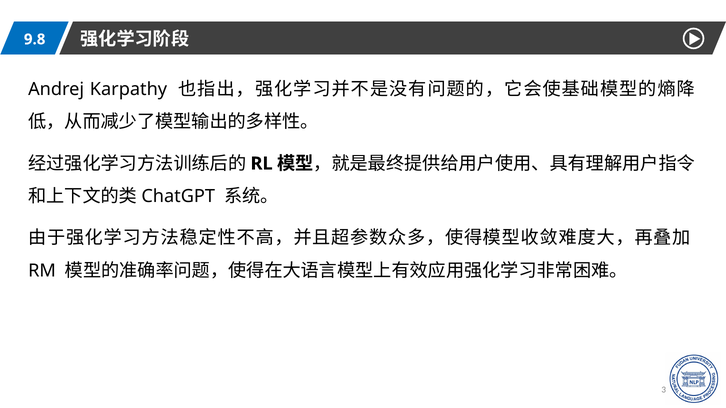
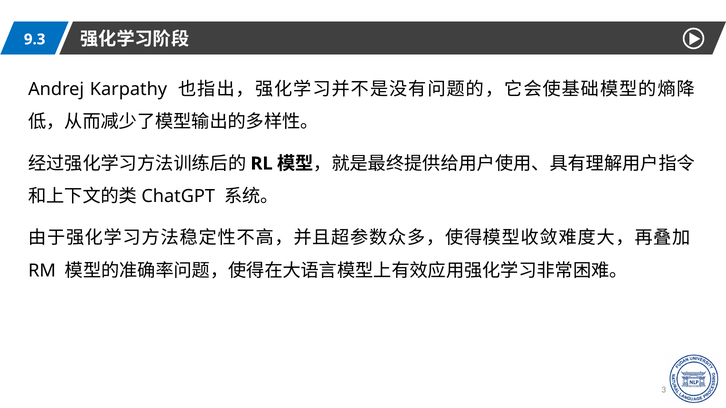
9.8: 9.8 -> 9.3
